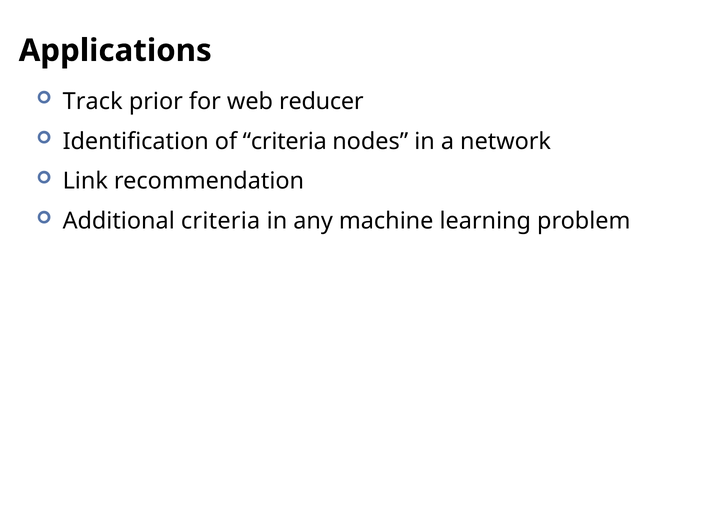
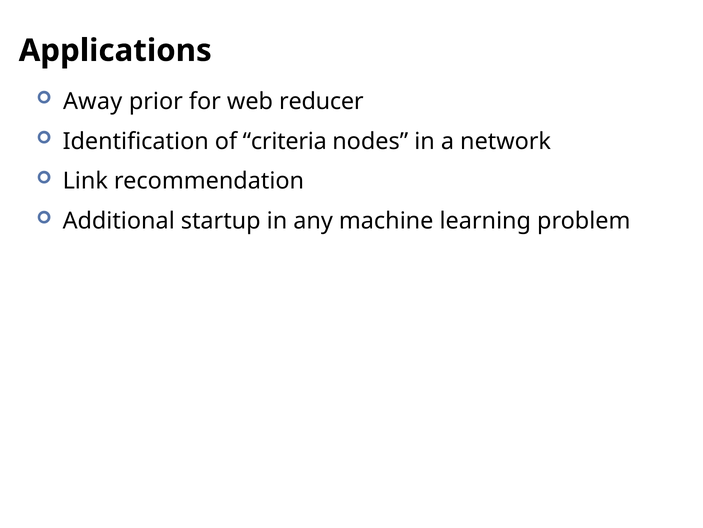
Track: Track -> Away
Additional criteria: criteria -> startup
